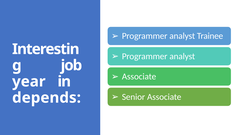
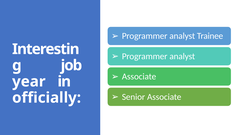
depends: depends -> officially
